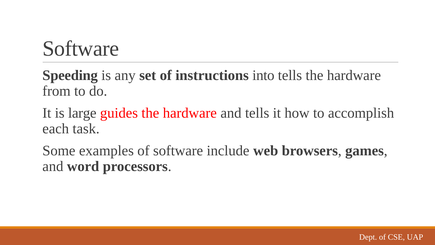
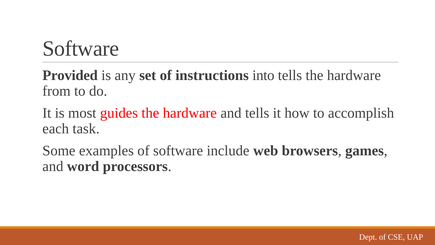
Speeding: Speeding -> Provided
large: large -> most
